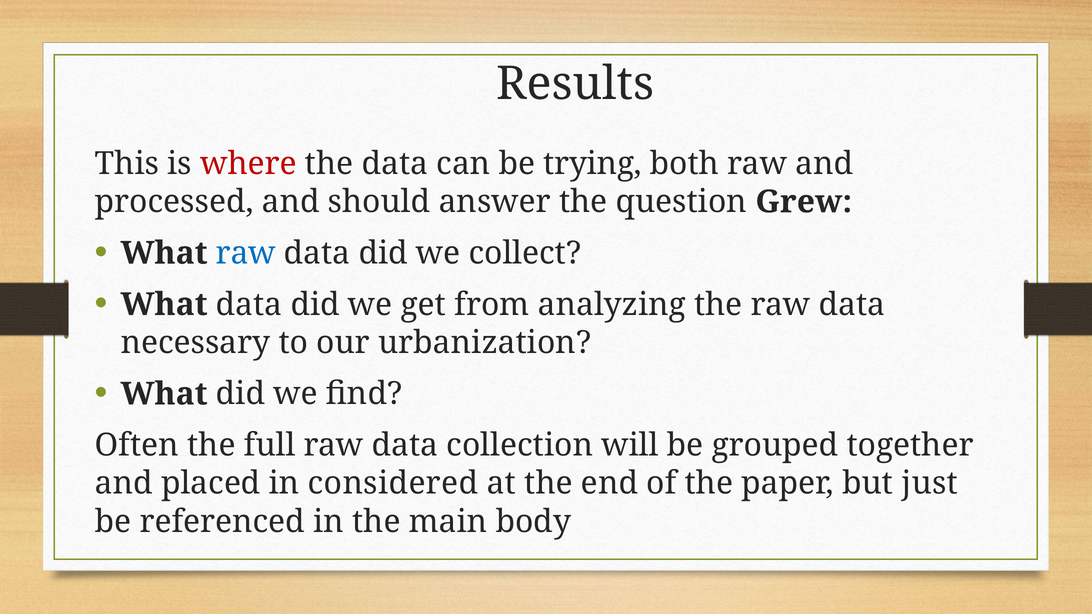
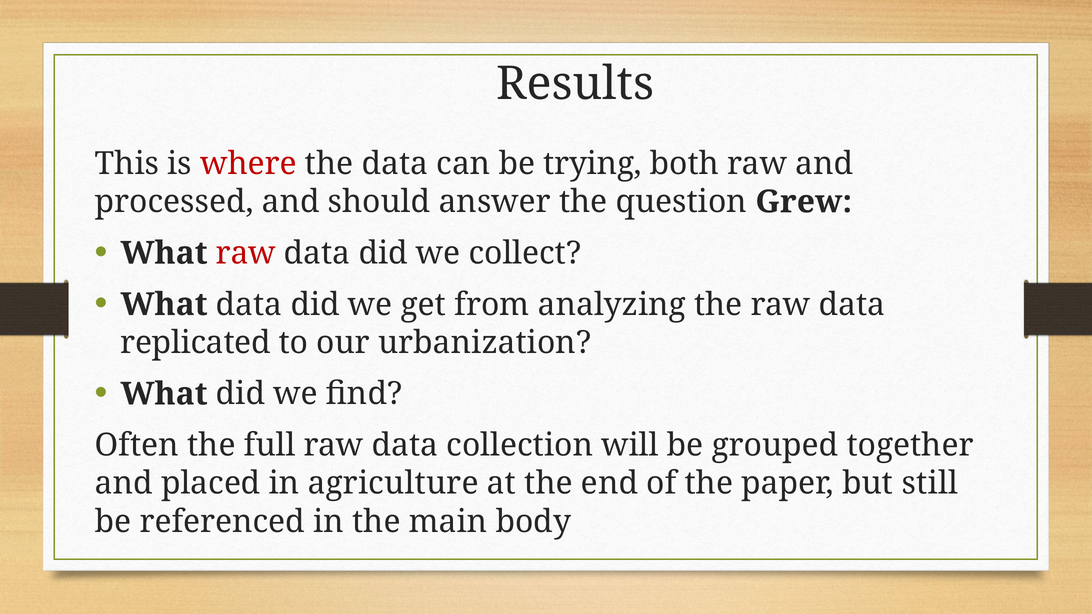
raw at (246, 253) colour: blue -> red
necessary: necessary -> replicated
considered: considered -> agriculture
just: just -> still
